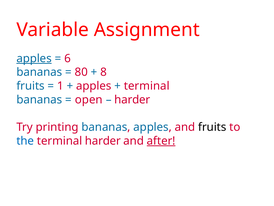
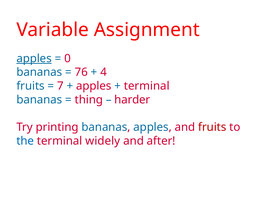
6: 6 -> 0
80: 80 -> 76
8: 8 -> 4
1: 1 -> 7
open: open -> thing
fruits at (212, 127) colour: black -> red
terminal harder: harder -> widely
after underline: present -> none
